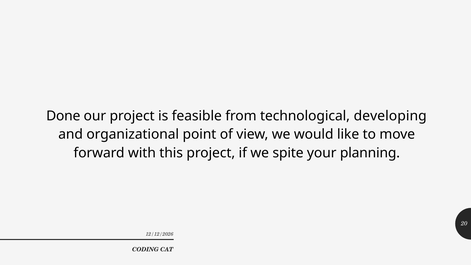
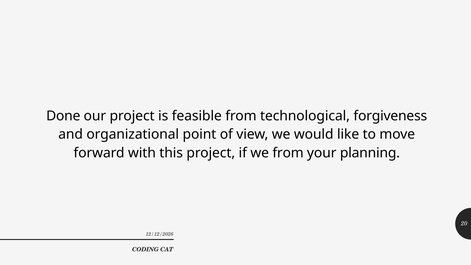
developing: developing -> forgiveness
we spite: spite -> from
